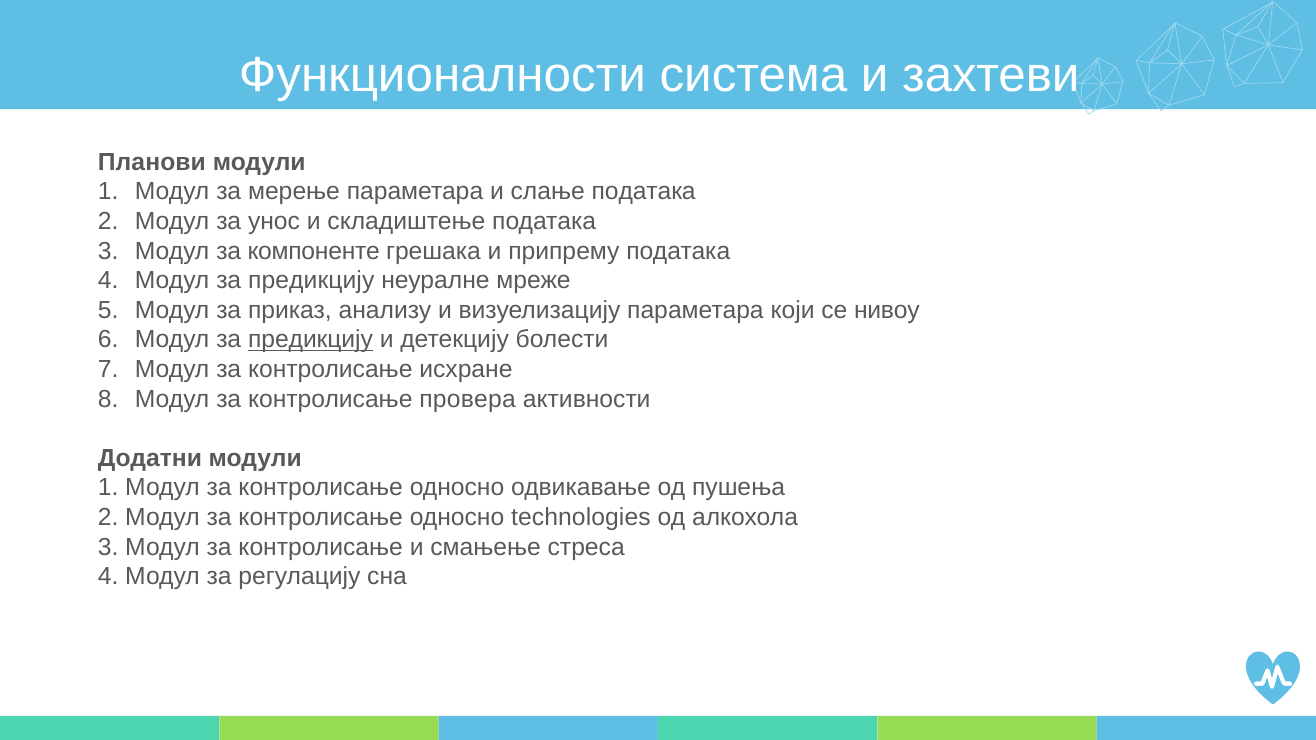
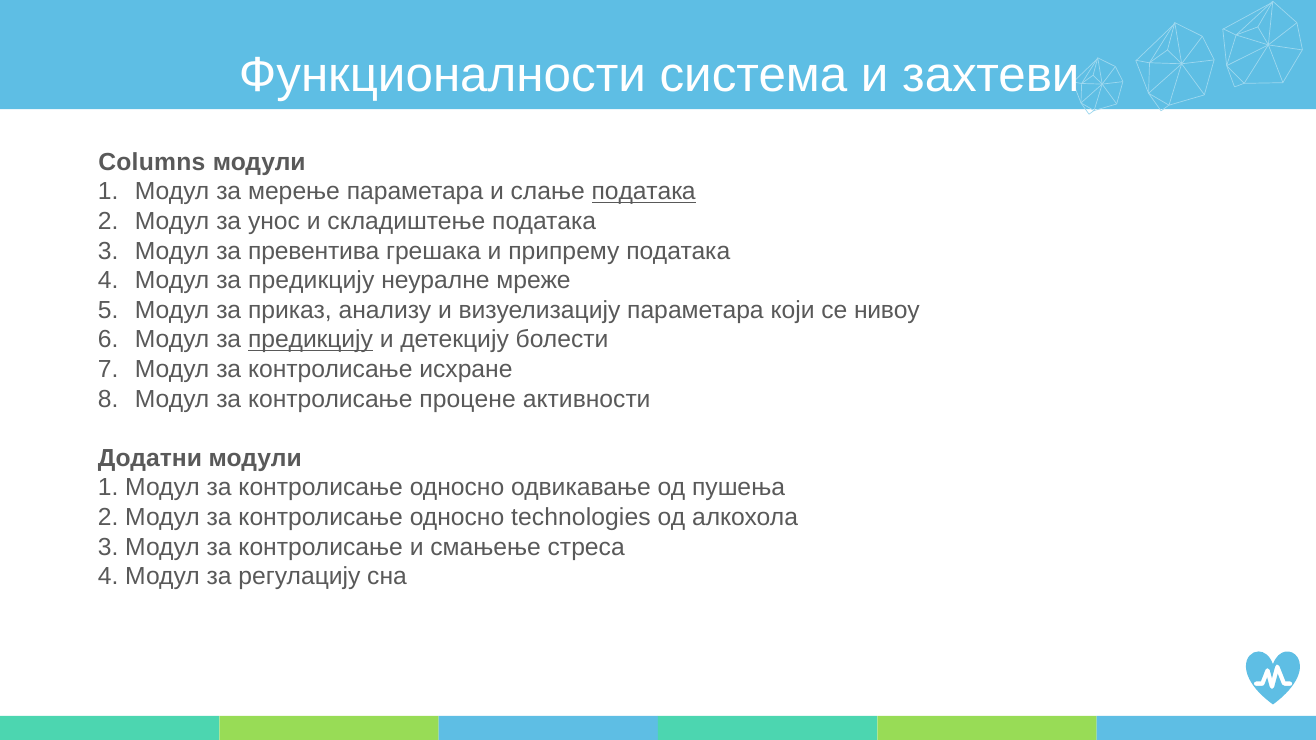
Планови: Планови -> Columns
података at (644, 192) underline: none -> present
компоненте: компоненте -> превентива
провера: провера -> процене
